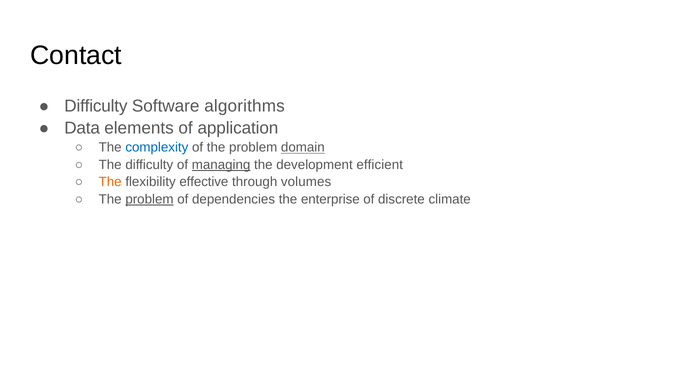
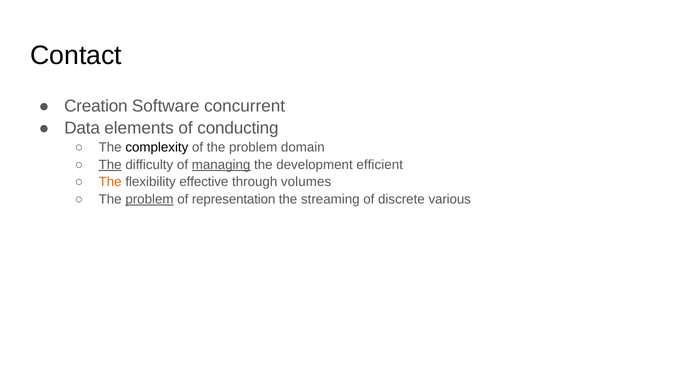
Difficulty at (96, 106): Difficulty -> Creation
algorithms: algorithms -> concurrent
application: application -> conducting
complexity colour: blue -> black
domain underline: present -> none
The at (110, 164) underline: none -> present
dependencies: dependencies -> representation
enterprise: enterprise -> streaming
climate: climate -> various
